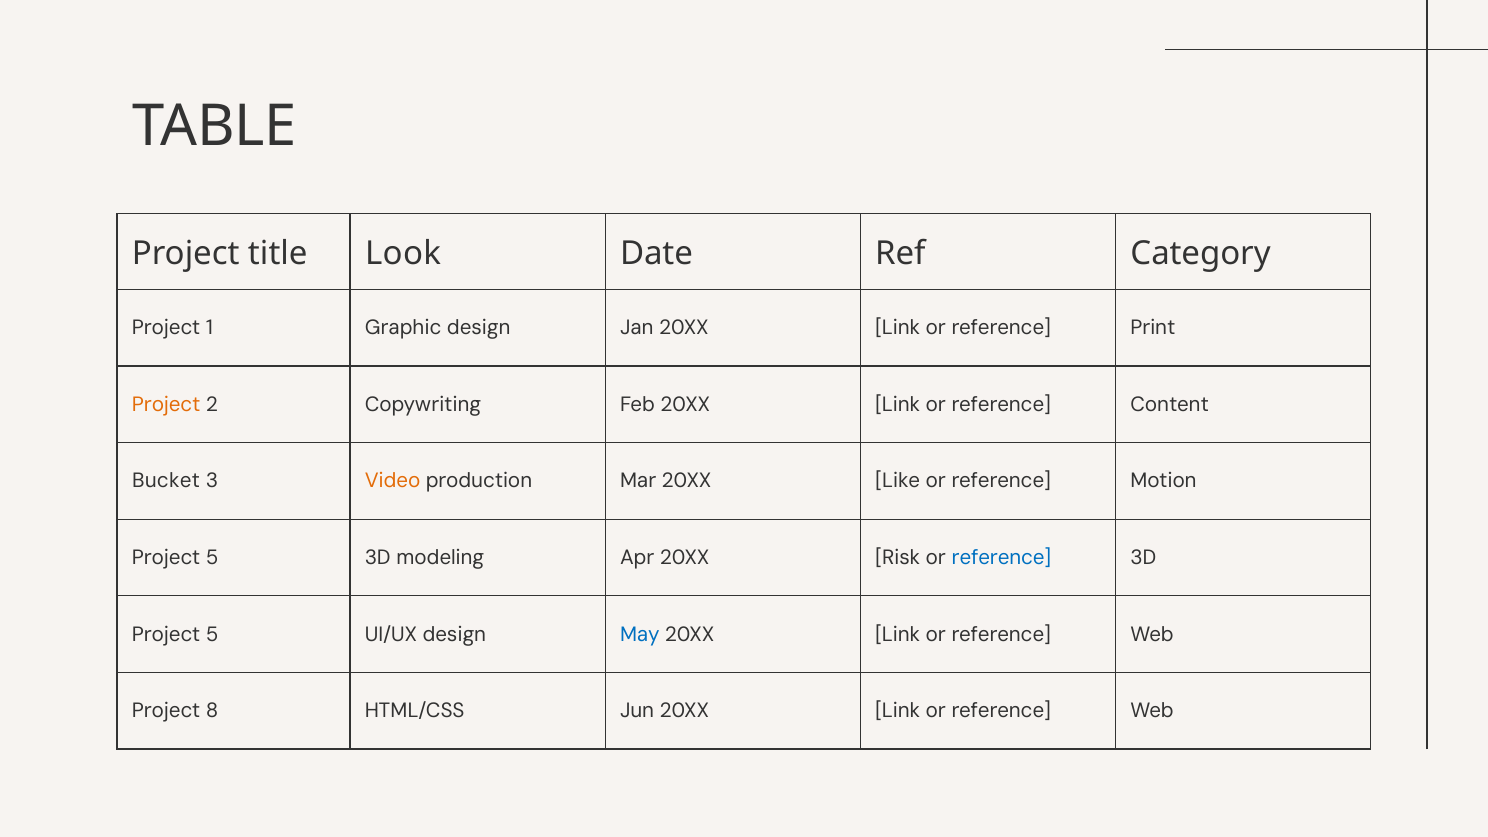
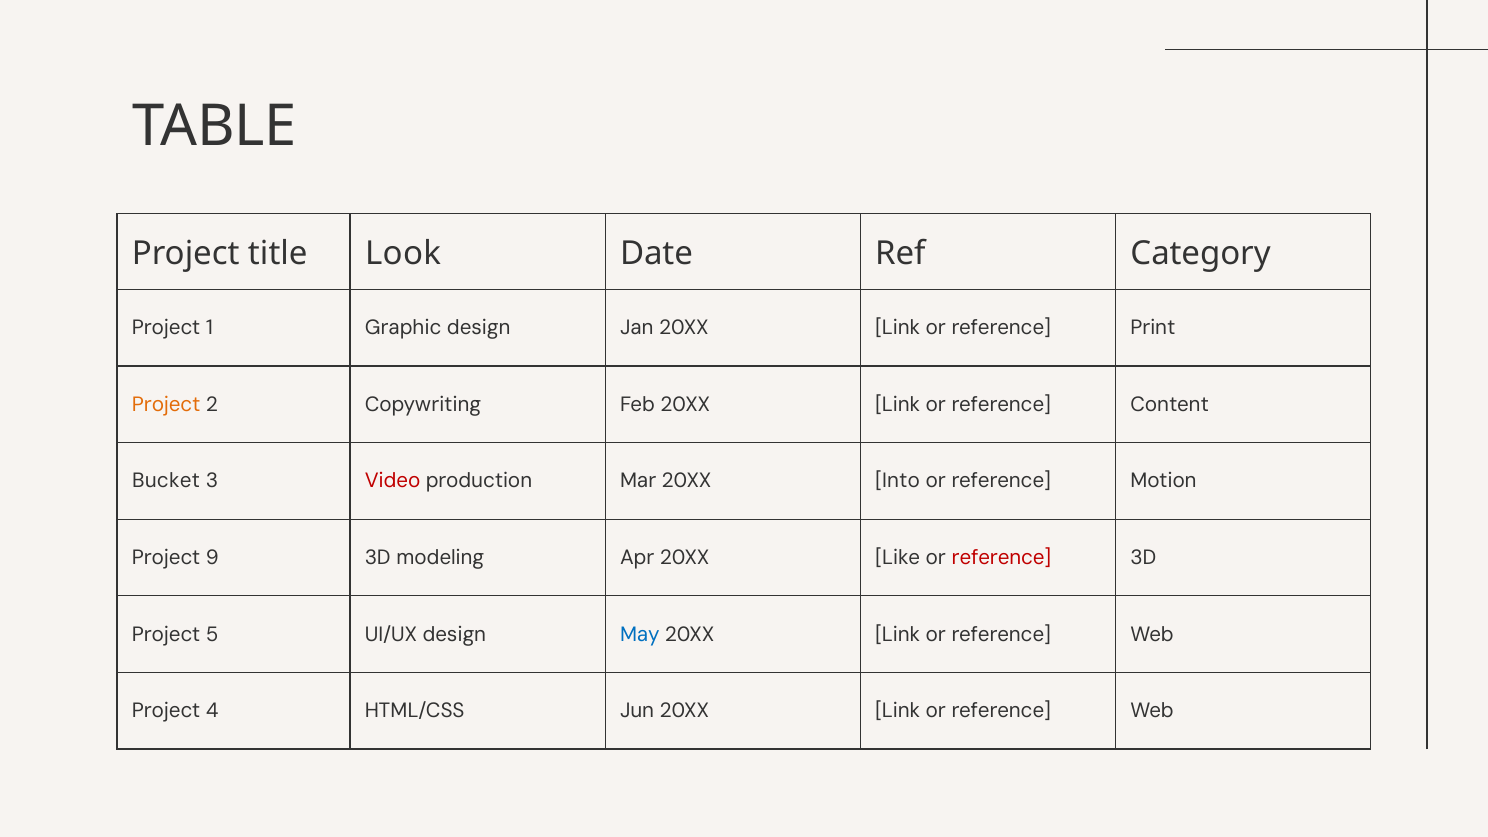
Video colour: orange -> red
Like: Like -> Into
5 at (212, 558): 5 -> 9
Risk: Risk -> Like
reference at (1001, 558) colour: blue -> red
8: 8 -> 4
